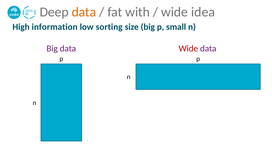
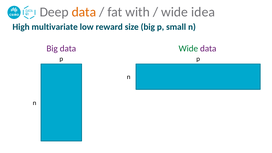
information: information -> multivariate
sorting: sorting -> reward
Wide at (188, 49) colour: red -> green
